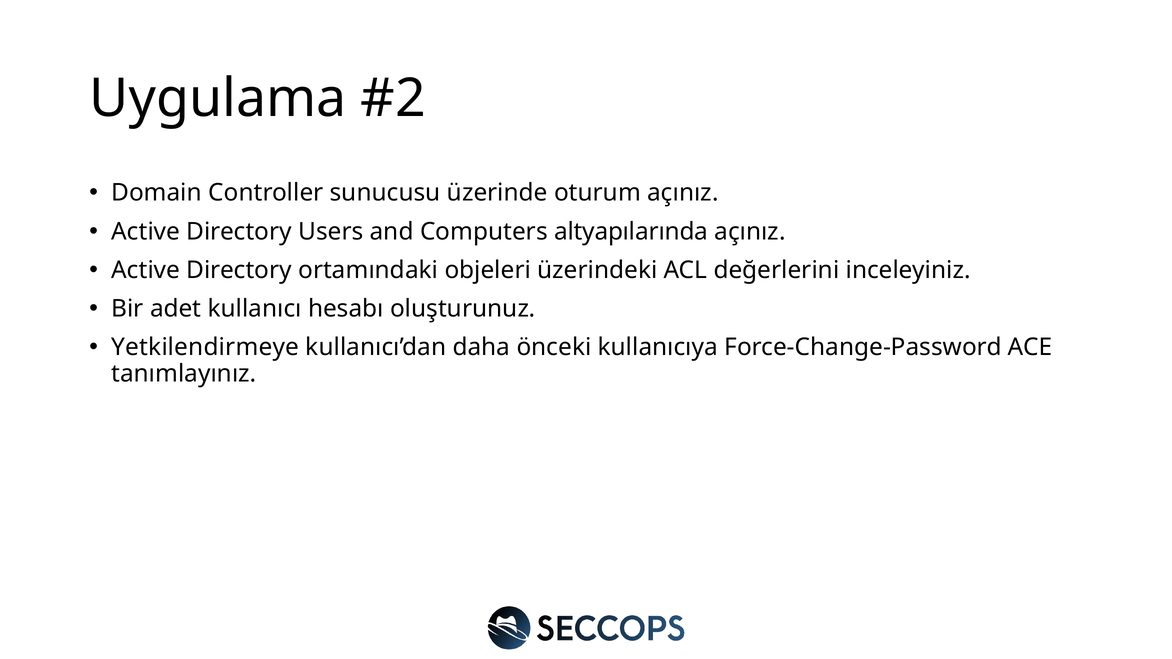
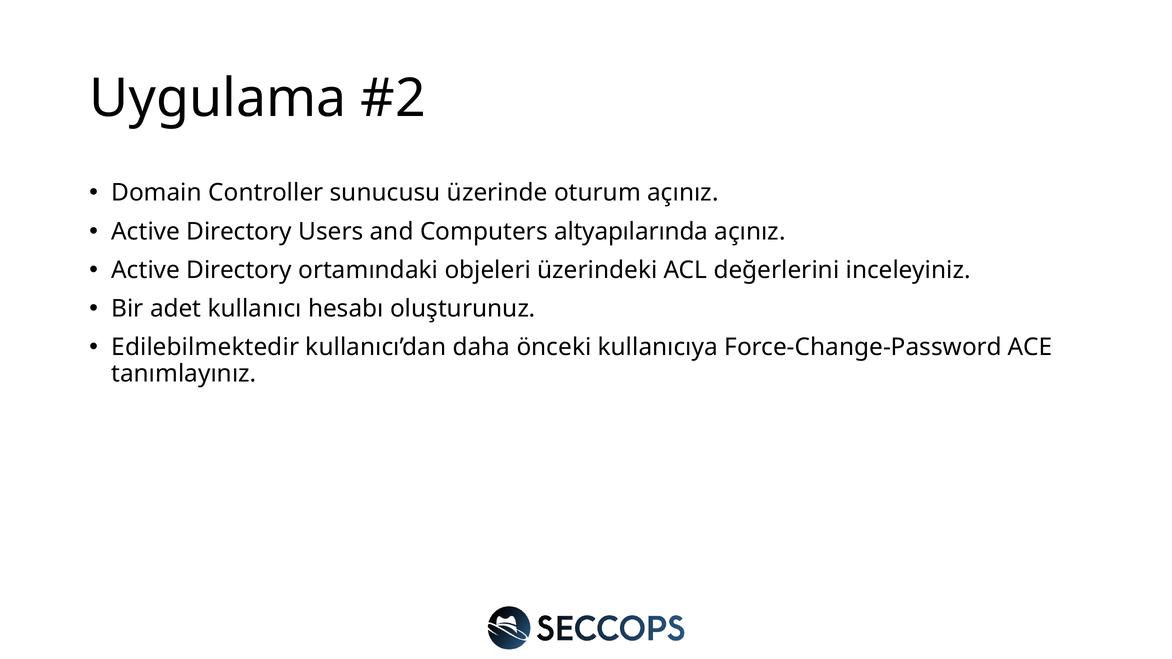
Yetkilendirmeye: Yetkilendirmeye -> Edilebilmektedir
